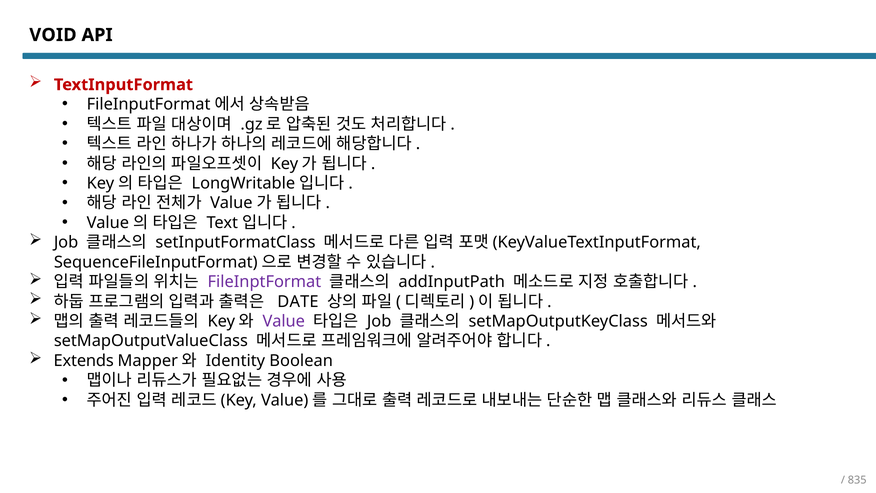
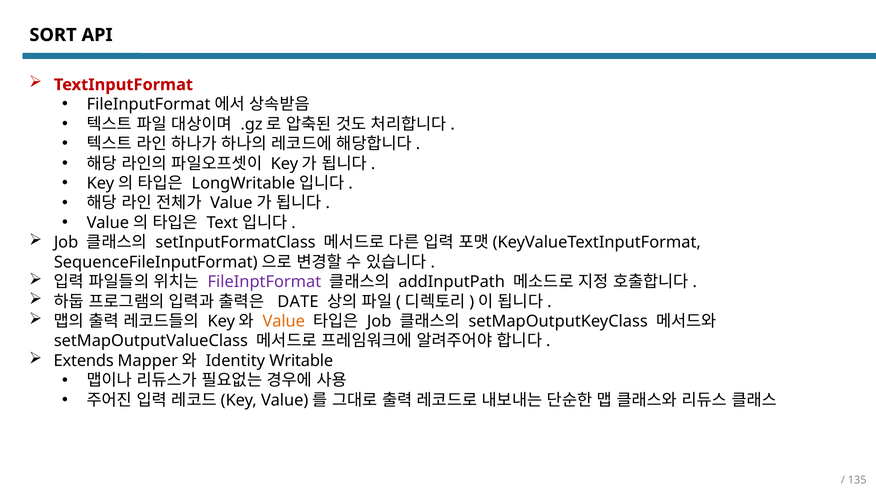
VOID: VOID -> SORT
Value colour: purple -> orange
Boolean: Boolean -> Writable
835: 835 -> 135
